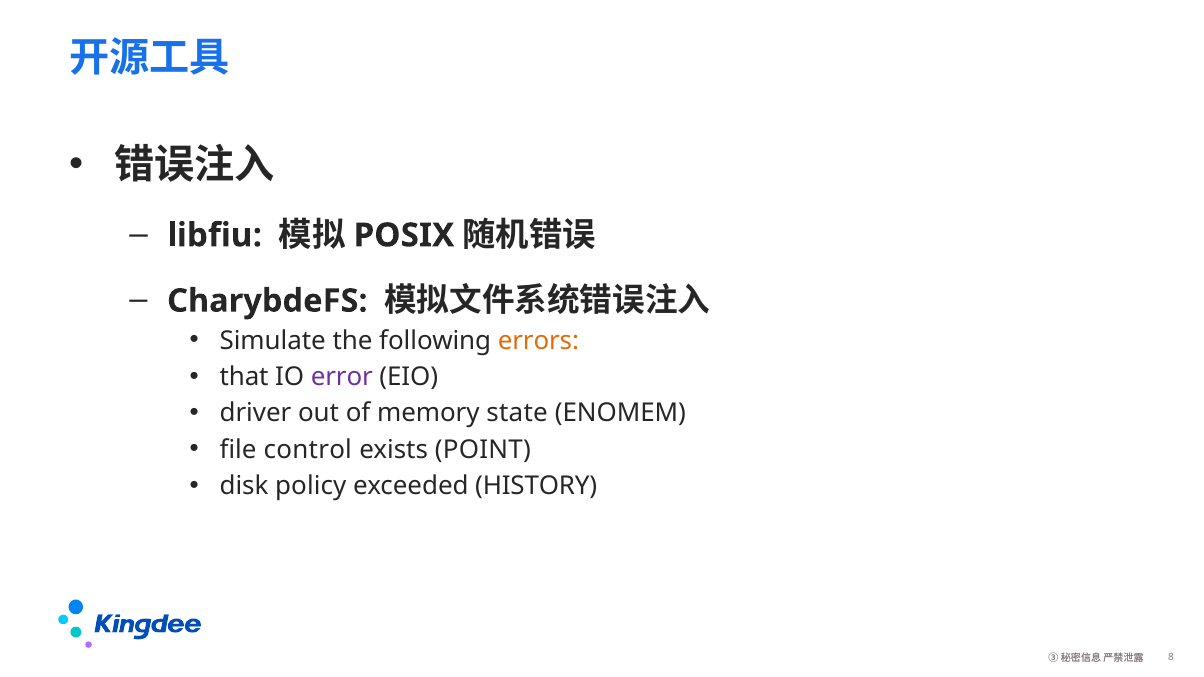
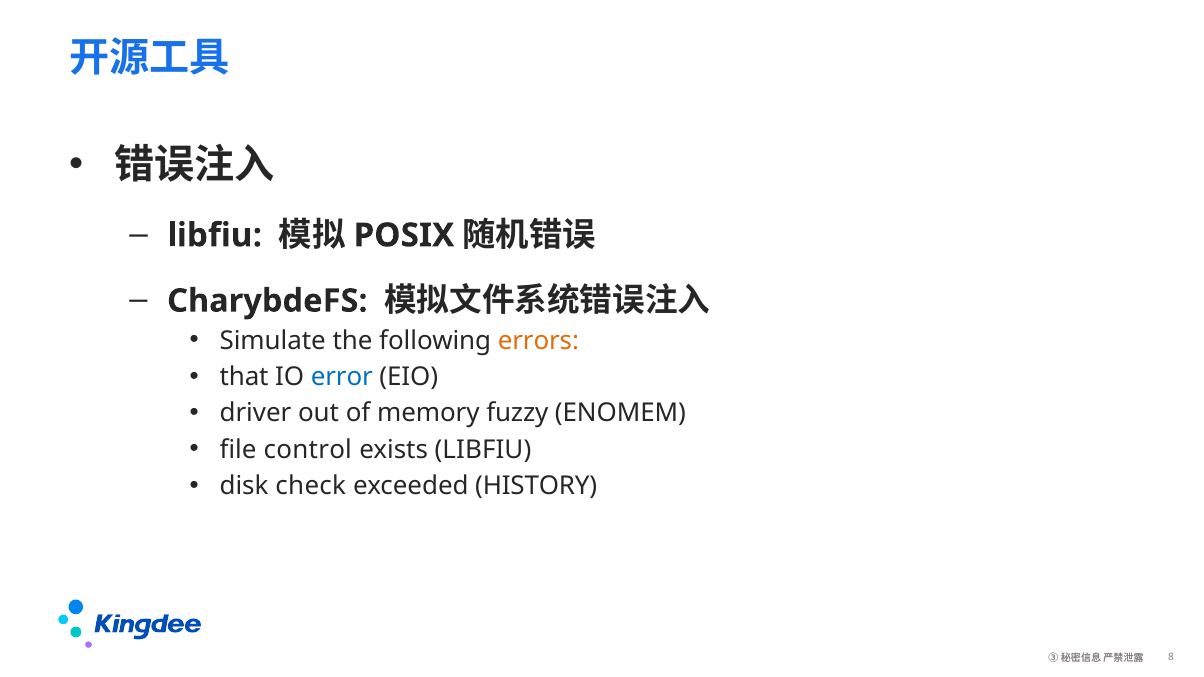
error colour: purple -> blue
state: state -> fuzzy
exists POINT: POINT -> LIBFIU
policy: policy -> check
